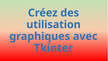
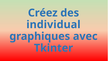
utilisation: utilisation -> individual
